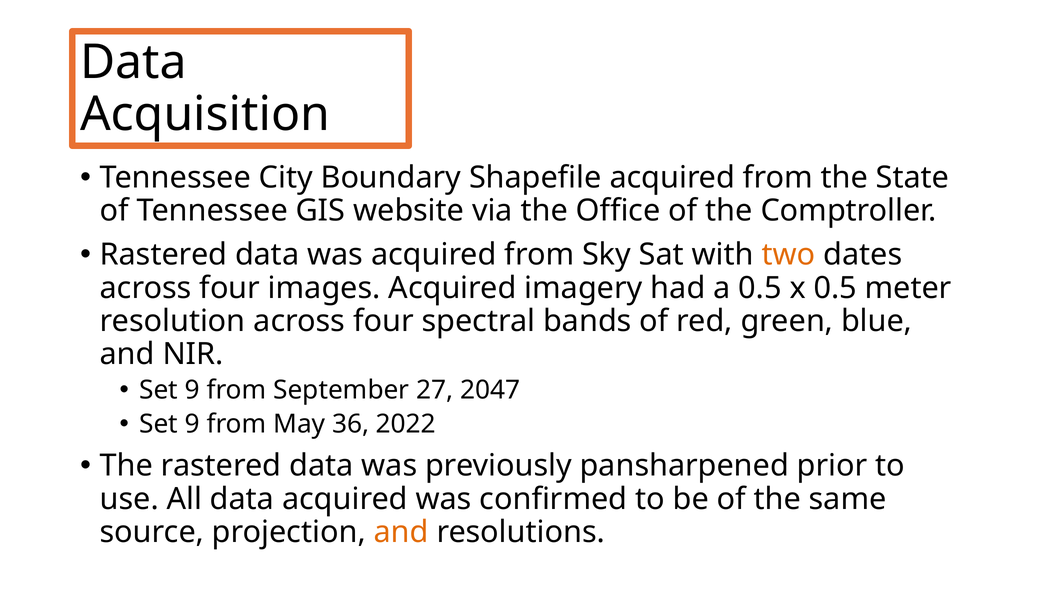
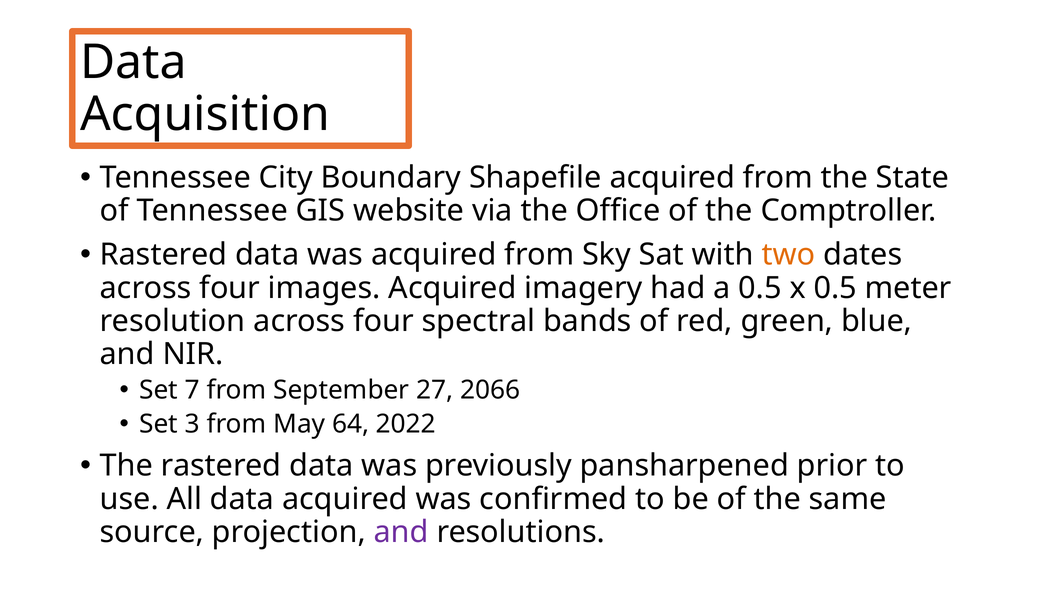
9 at (192, 390): 9 -> 7
2047: 2047 -> 2066
9 at (192, 424): 9 -> 3
36: 36 -> 64
and at (401, 532) colour: orange -> purple
